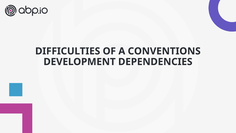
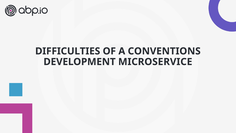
DEPENDENCIES: DEPENDENCIES -> MICROSERVICE
